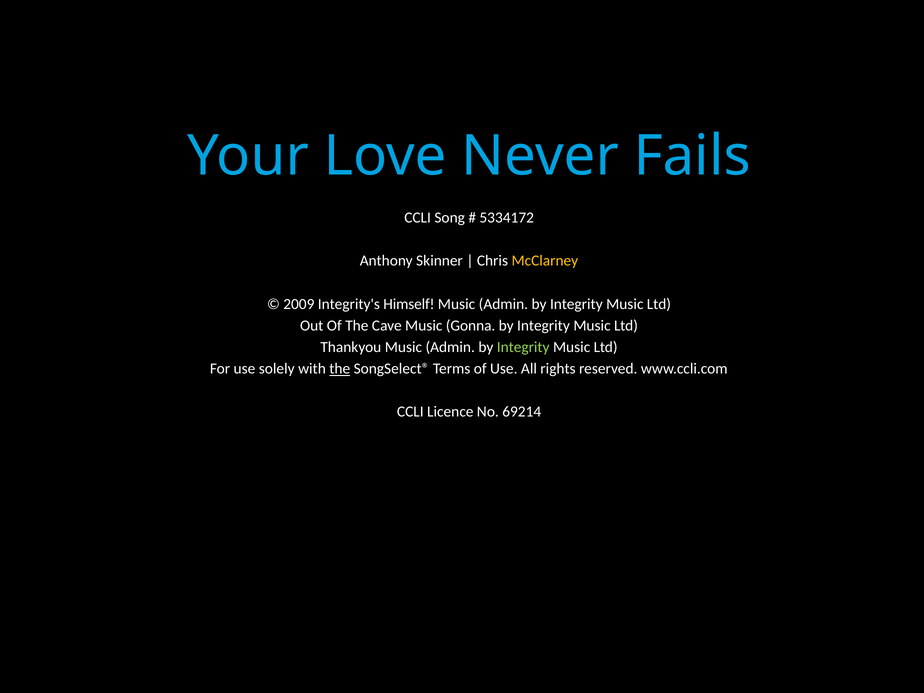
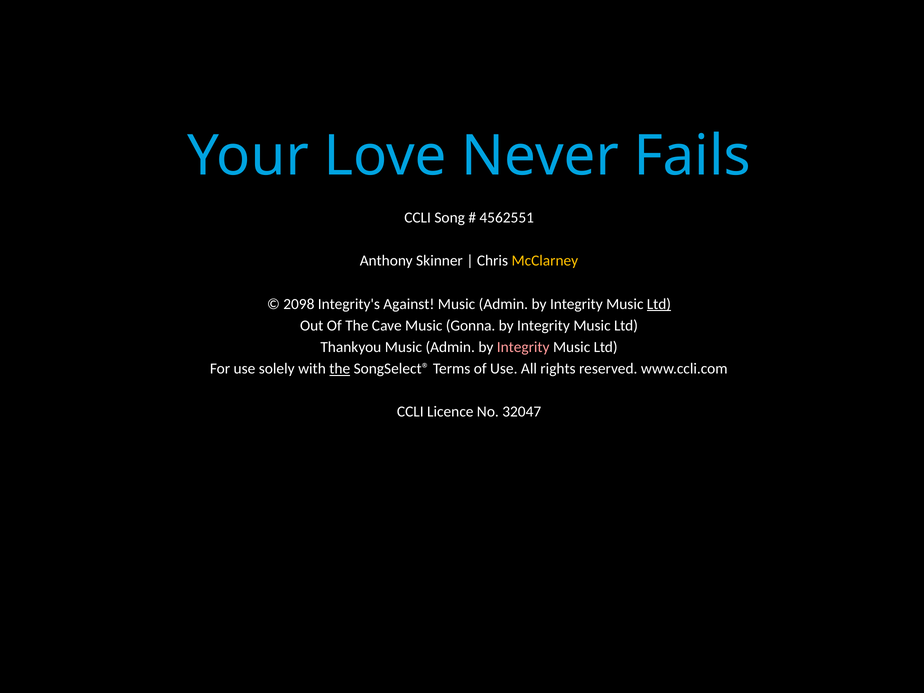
5334172: 5334172 -> 4562551
2009: 2009 -> 2098
Himself: Himself -> Against
Ltd at (659, 304) underline: none -> present
Integrity at (523, 347) colour: light green -> pink
69214: 69214 -> 32047
